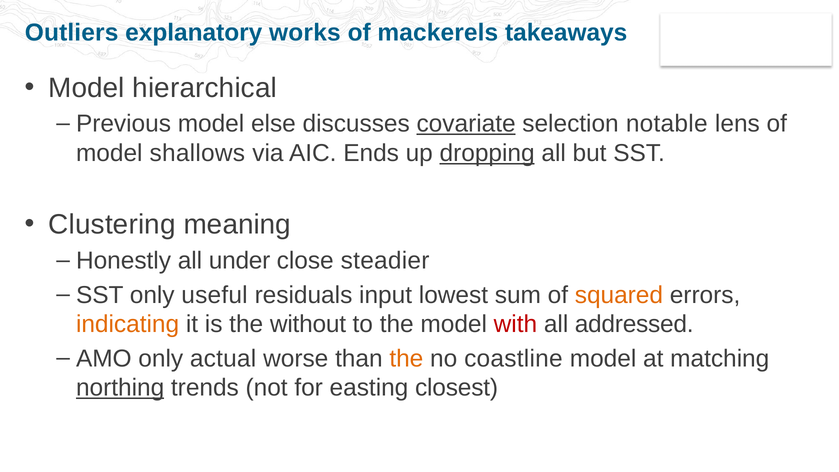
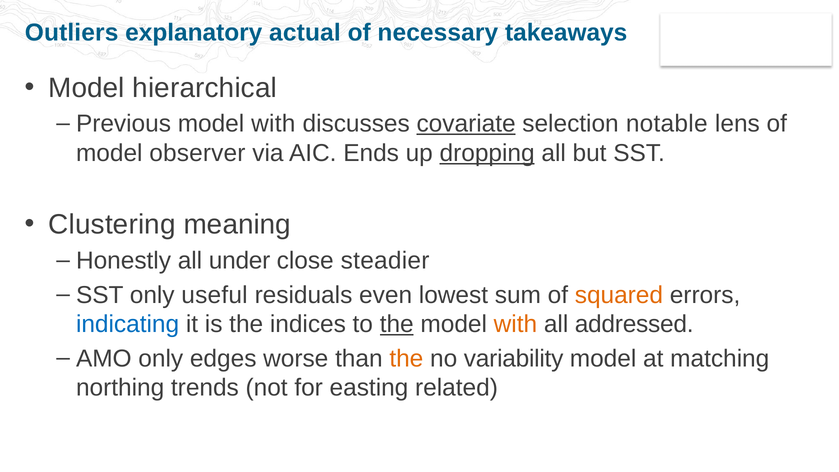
works: works -> actual
mackerels: mackerels -> necessary
Previous model else: else -> with
shallows: shallows -> observer
input: input -> even
indicating colour: orange -> blue
without: without -> indices
the at (397, 324) underline: none -> present
with at (515, 324) colour: red -> orange
actual: actual -> edges
coastline: coastline -> variability
northing underline: present -> none
closest: closest -> related
